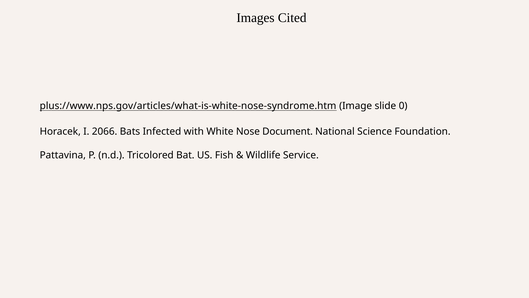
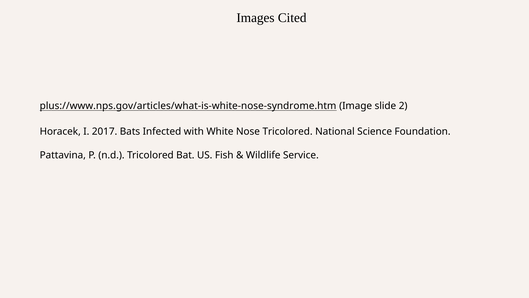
0: 0 -> 2
2066: 2066 -> 2017
Nose Document: Document -> Tricolored
